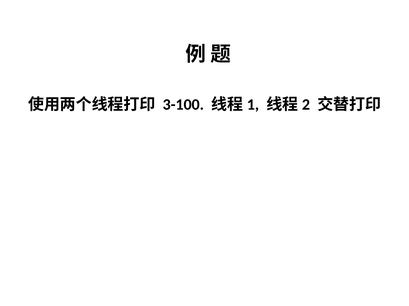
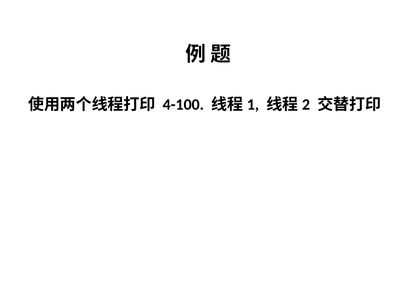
3-100: 3-100 -> 4-100
